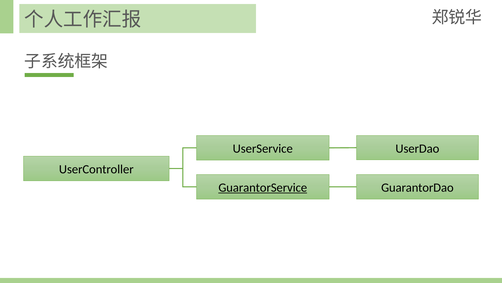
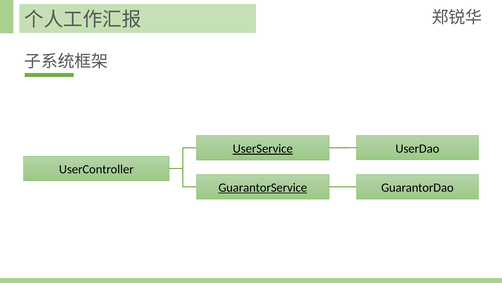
UserService underline: none -> present
